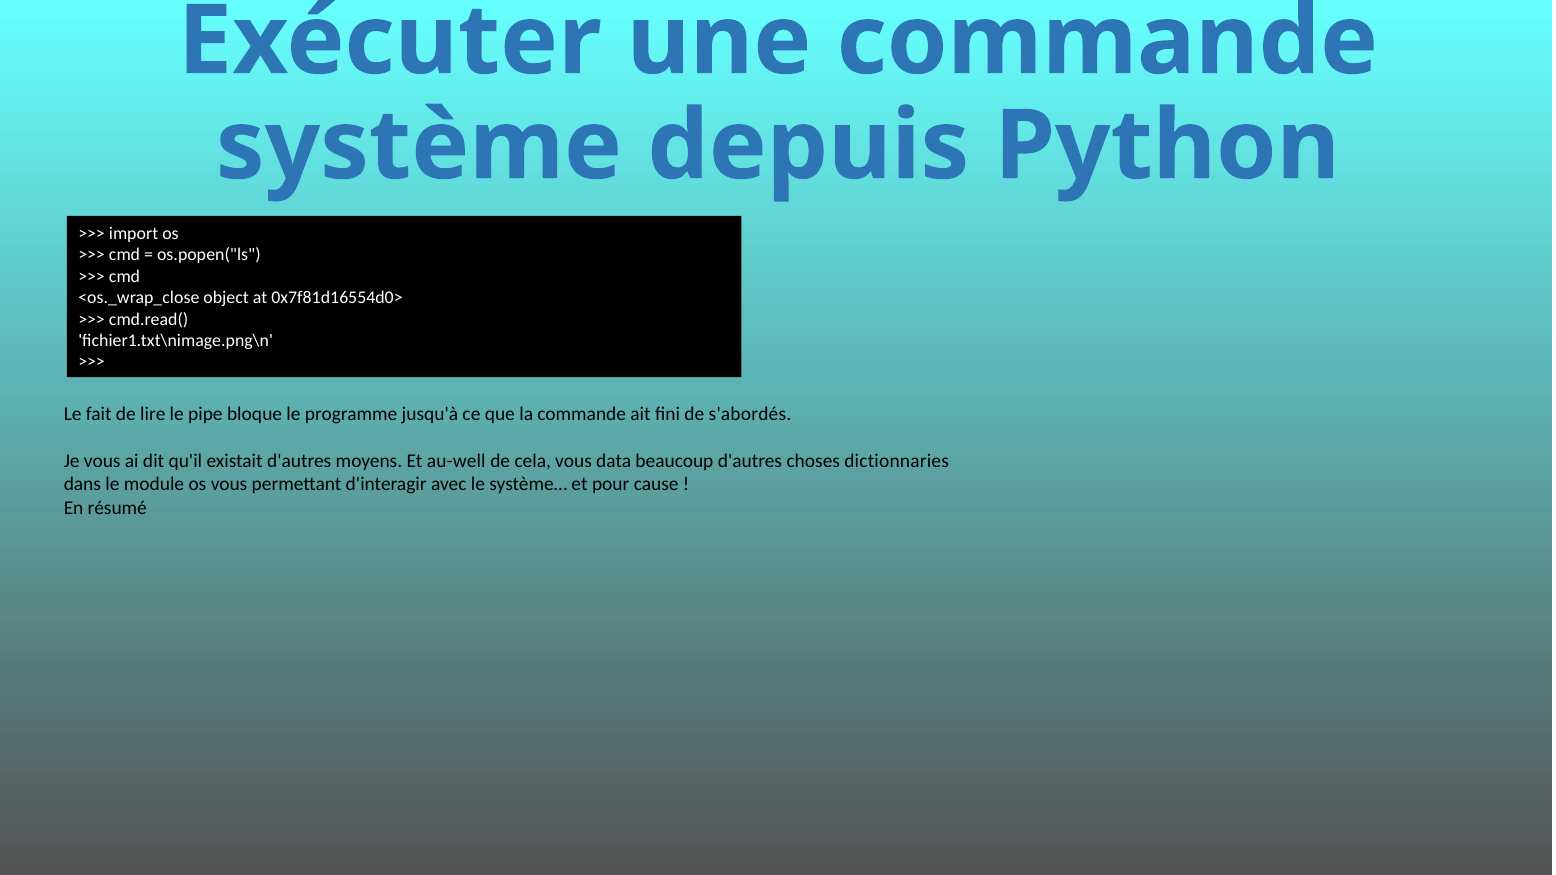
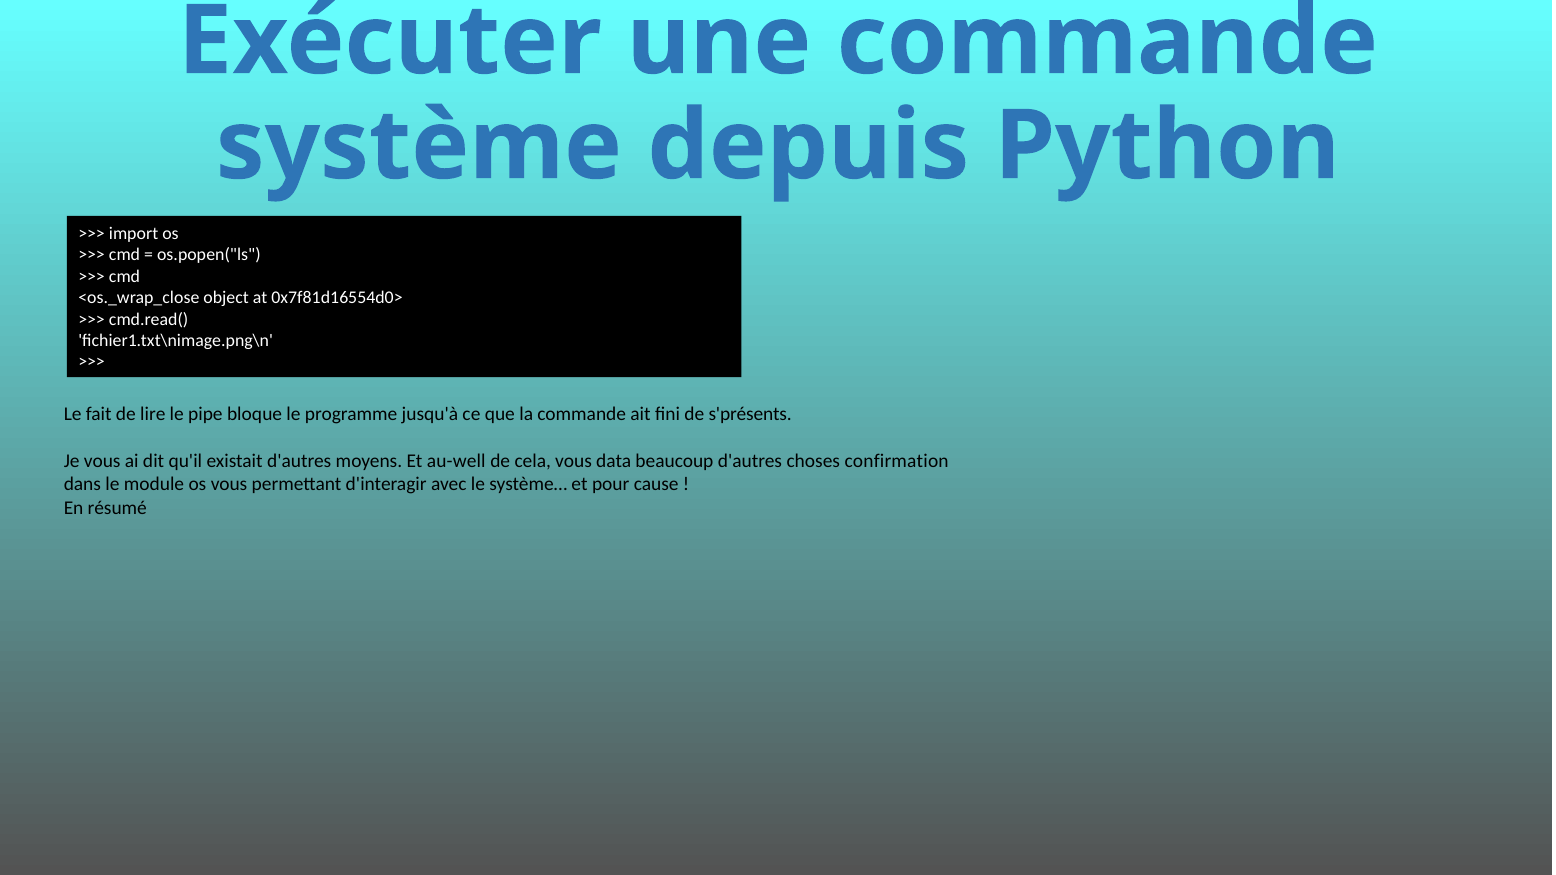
s'abordés: s'abordés -> s'présents
dictionnaries: dictionnaries -> confirmation
